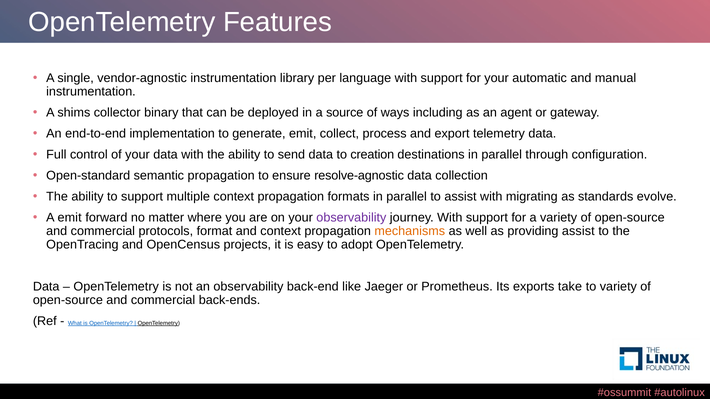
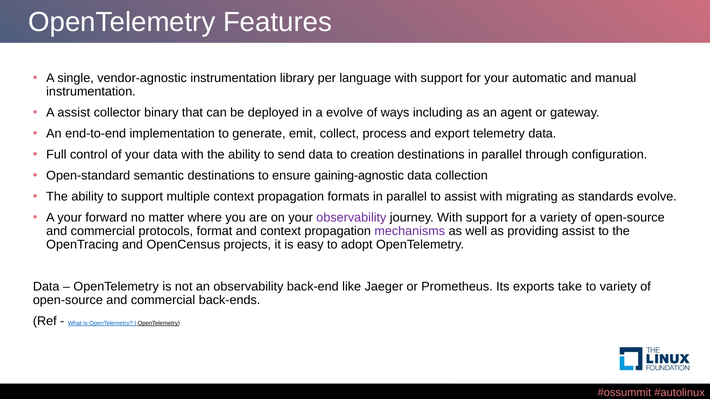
A shims: shims -> assist
a source: source -> evolve
semantic propagation: propagation -> destinations
resolve-agnostic: resolve-agnostic -> gaining-agnostic
A emit: emit -> your
mechanisms colour: orange -> purple
